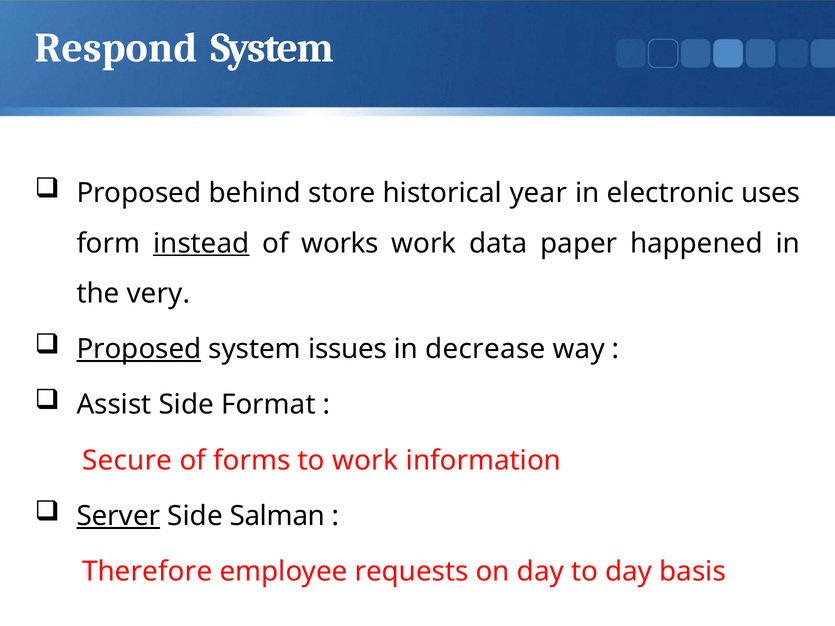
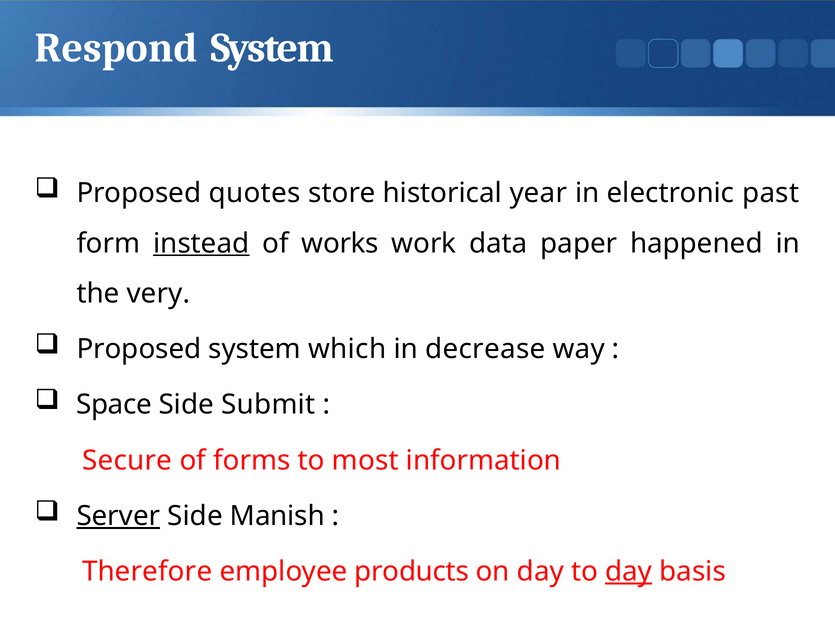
behind: behind -> quotes
uses: uses -> past
Proposed at (139, 349) underline: present -> none
issues: issues -> which
Assist: Assist -> Space
Format: Format -> Submit
to work: work -> most
Salman: Salman -> Manish
requests: requests -> products
day at (629, 572) underline: none -> present
